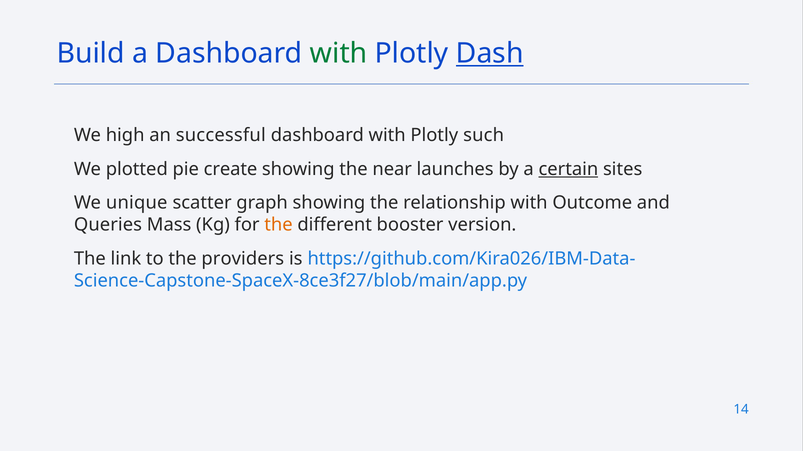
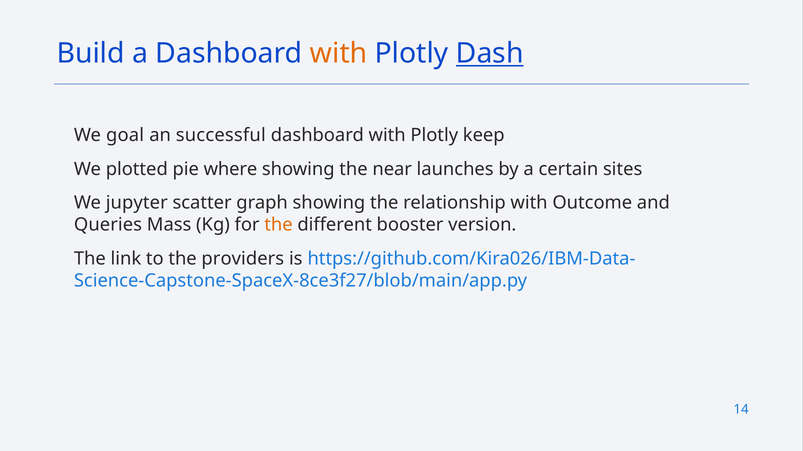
with at (339, 54) colour: green -> orange
high: high -> goal
such: such -> keep
create: create -> where
certain underline: present -> none
unique: unique -> jupyter
